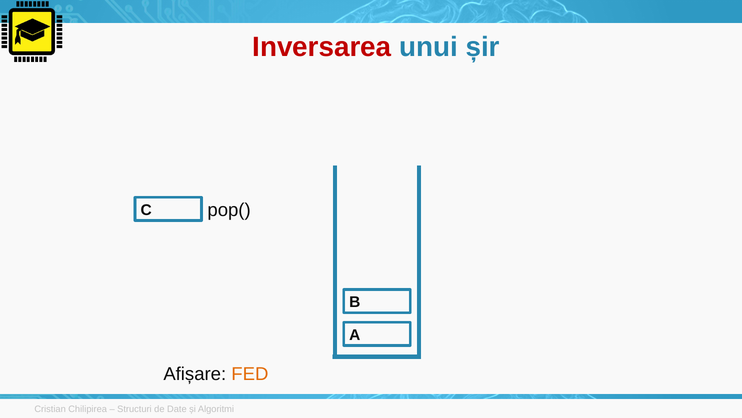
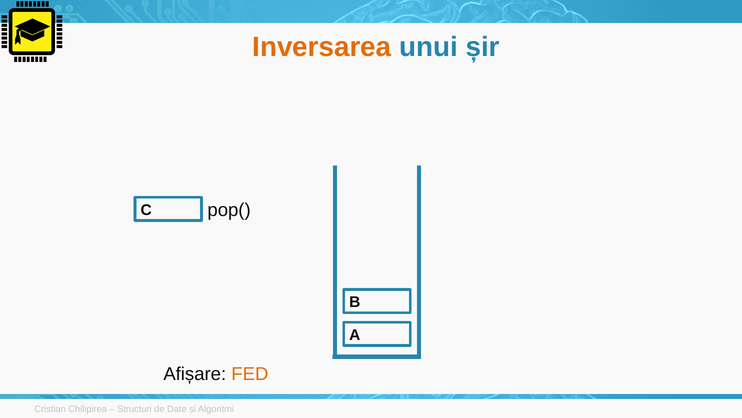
Inversarea colour: red -> orange
